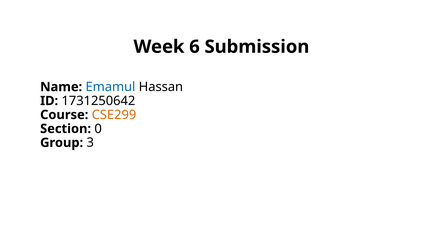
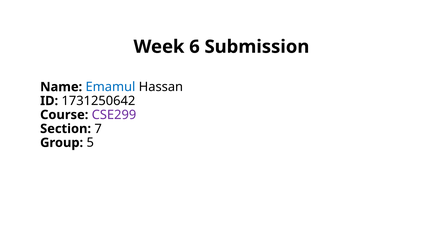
CSE299 colour: orange -> purple
0: 0 -> 7
3: 3 -> 5
